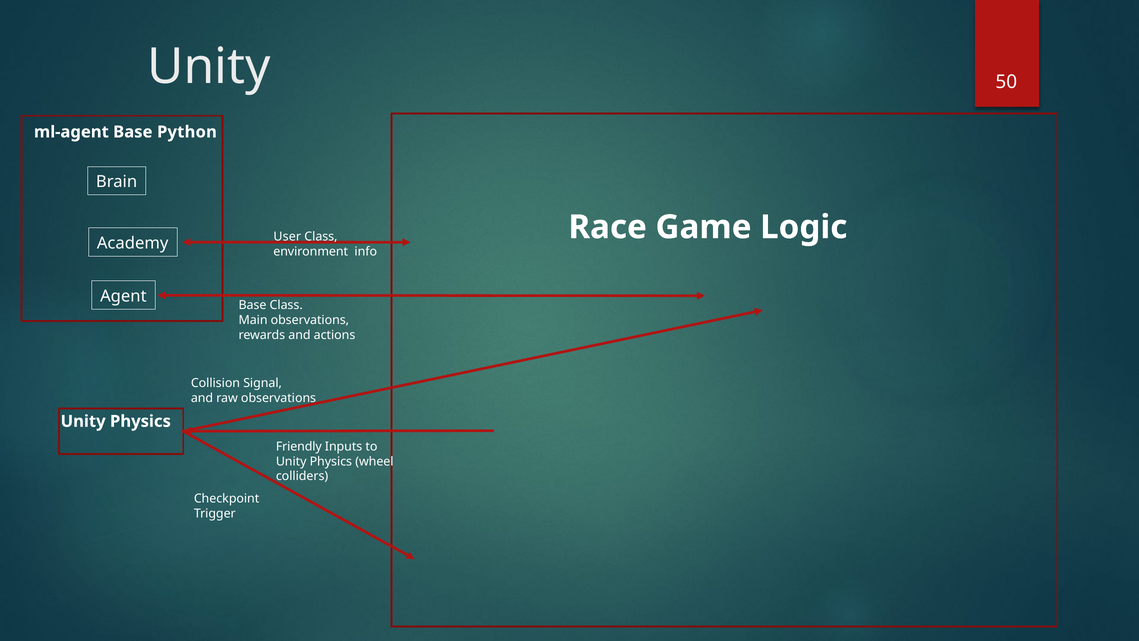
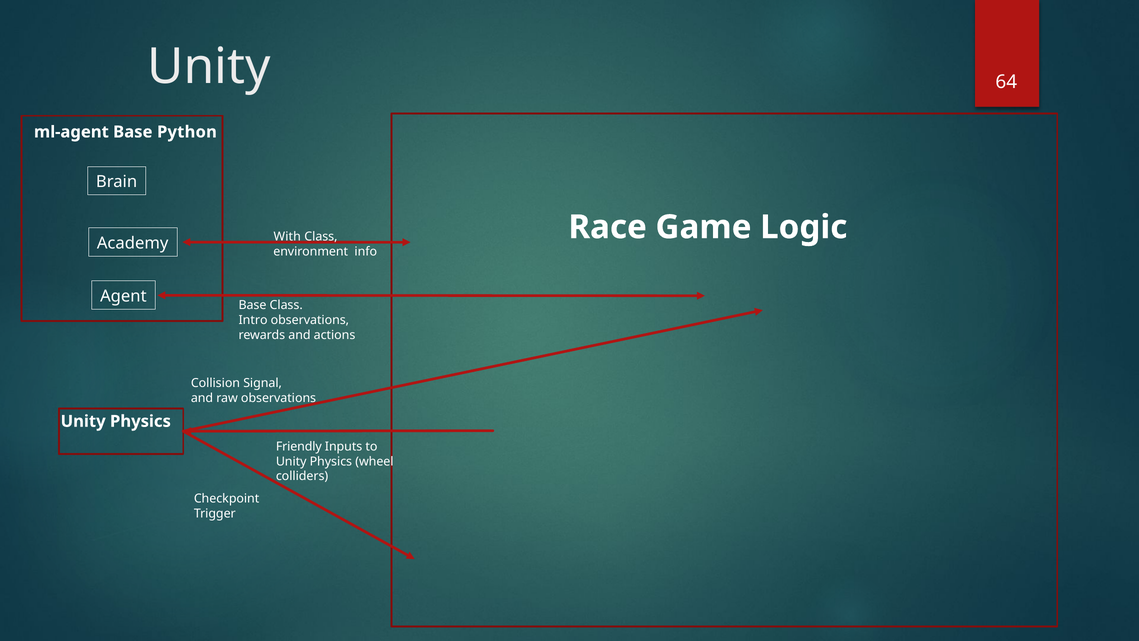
50: 50 -> 64
User: User -> With
Main: Main -> Intro
